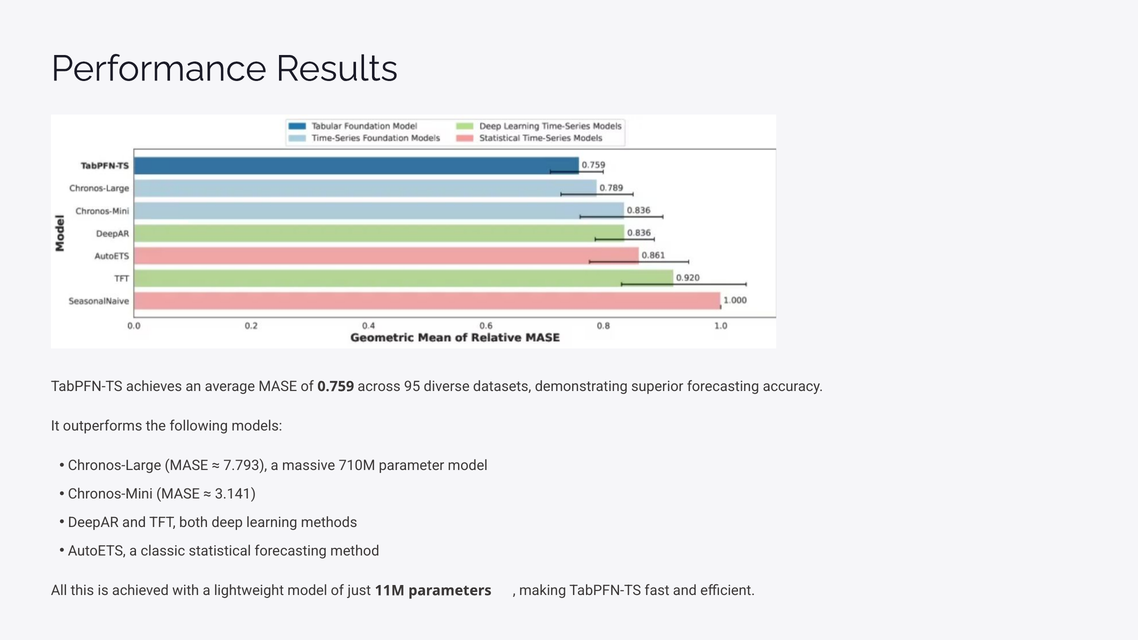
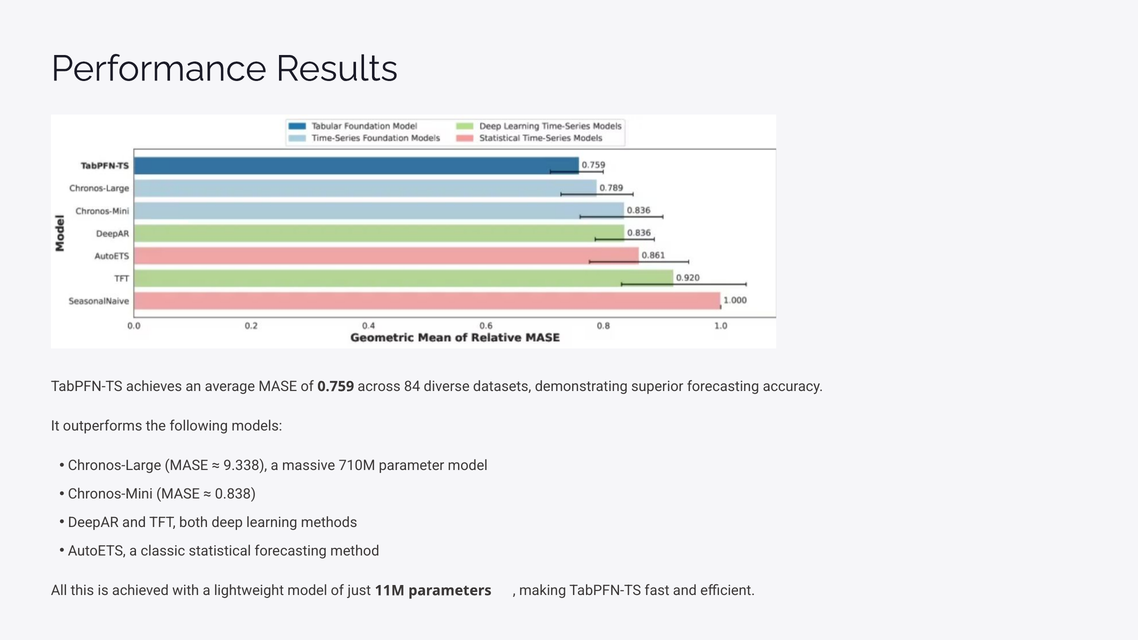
95: 95 -> 84
7.793: 7.793 -> 9.338
3.141: 3.141 -> 0.838
